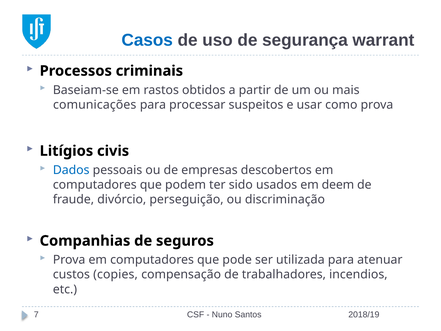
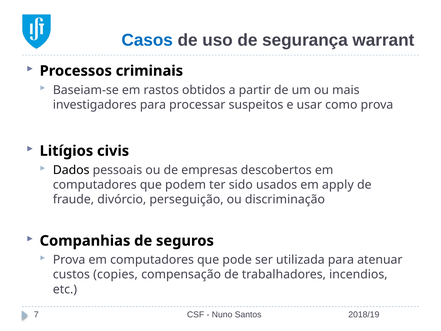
comunicações: comunicações -> investigadores
Dados colour: blue -> black
deem: deem -> apply
